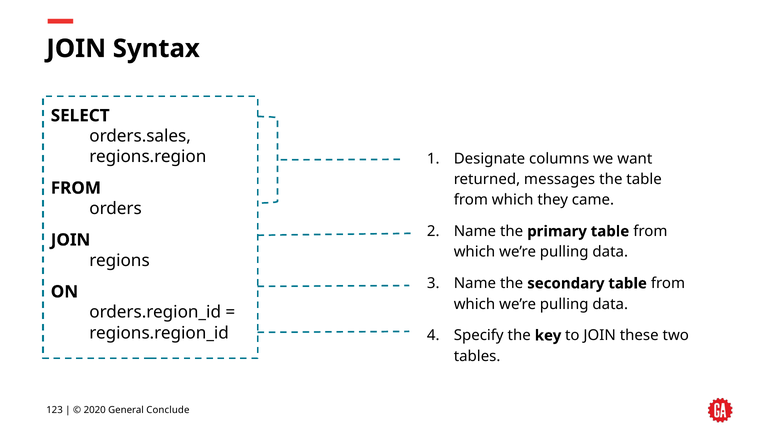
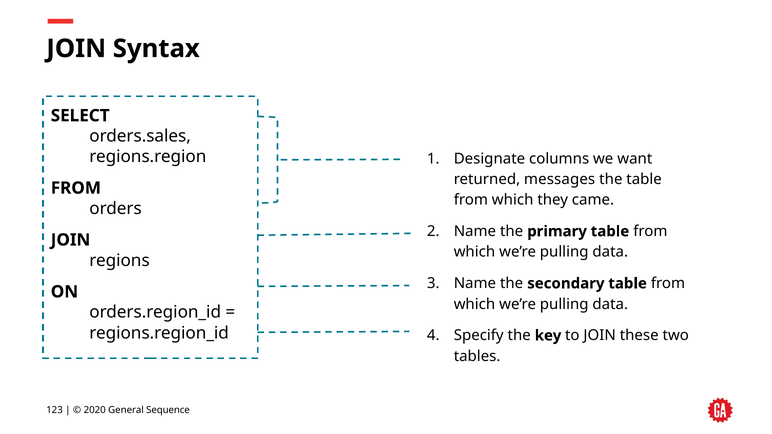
Conclude: Conclude -> Sequence
